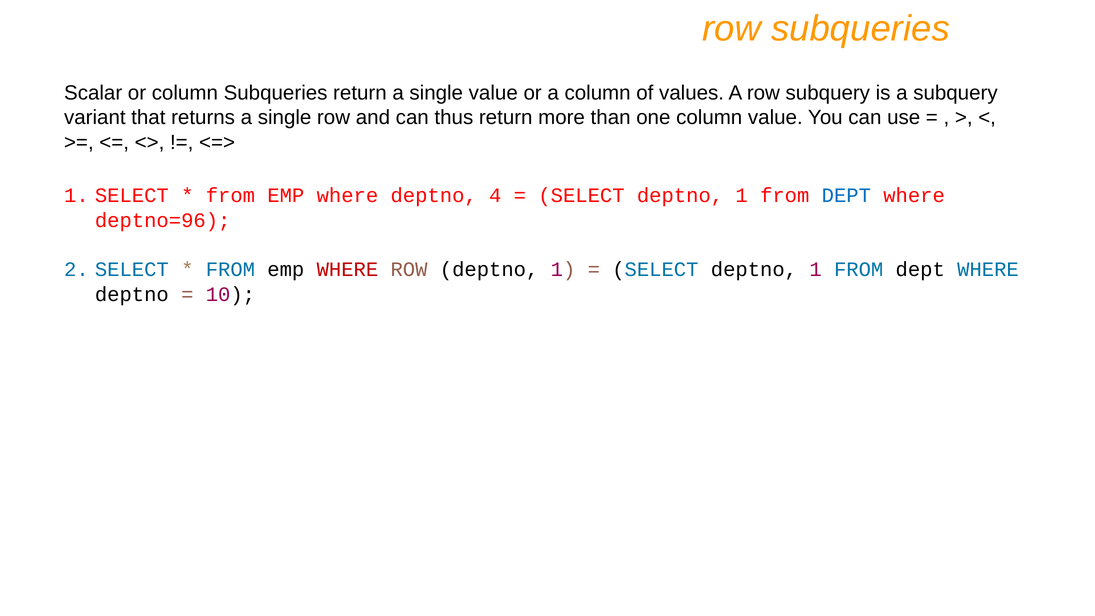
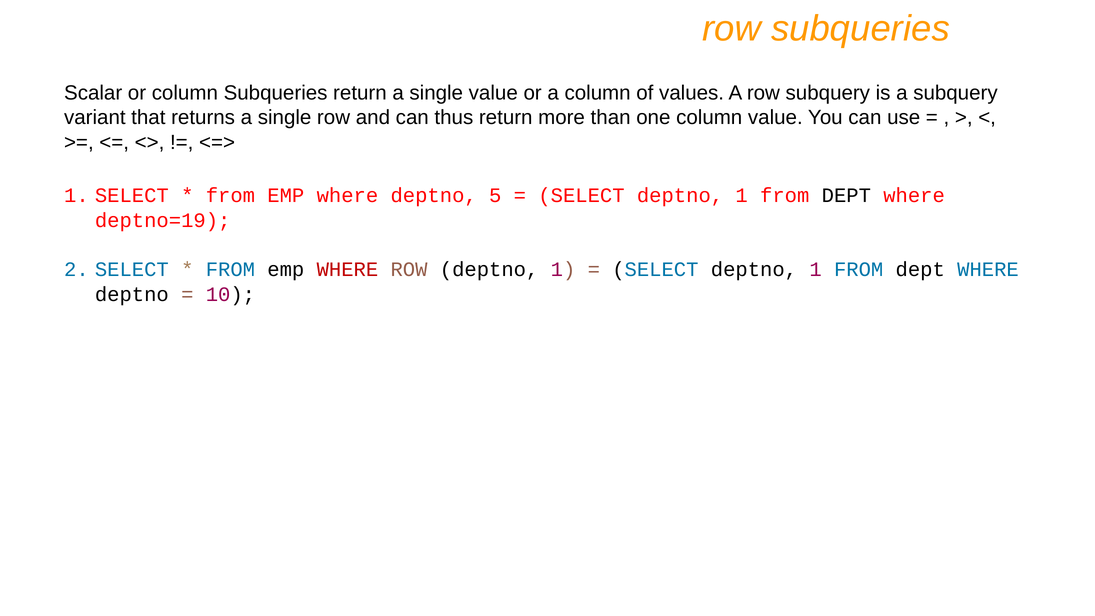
4: 4 -> 5
DEPT at (846, 196) colour: blue -> black
deptno=96: deptno=96 -> deptno=19
